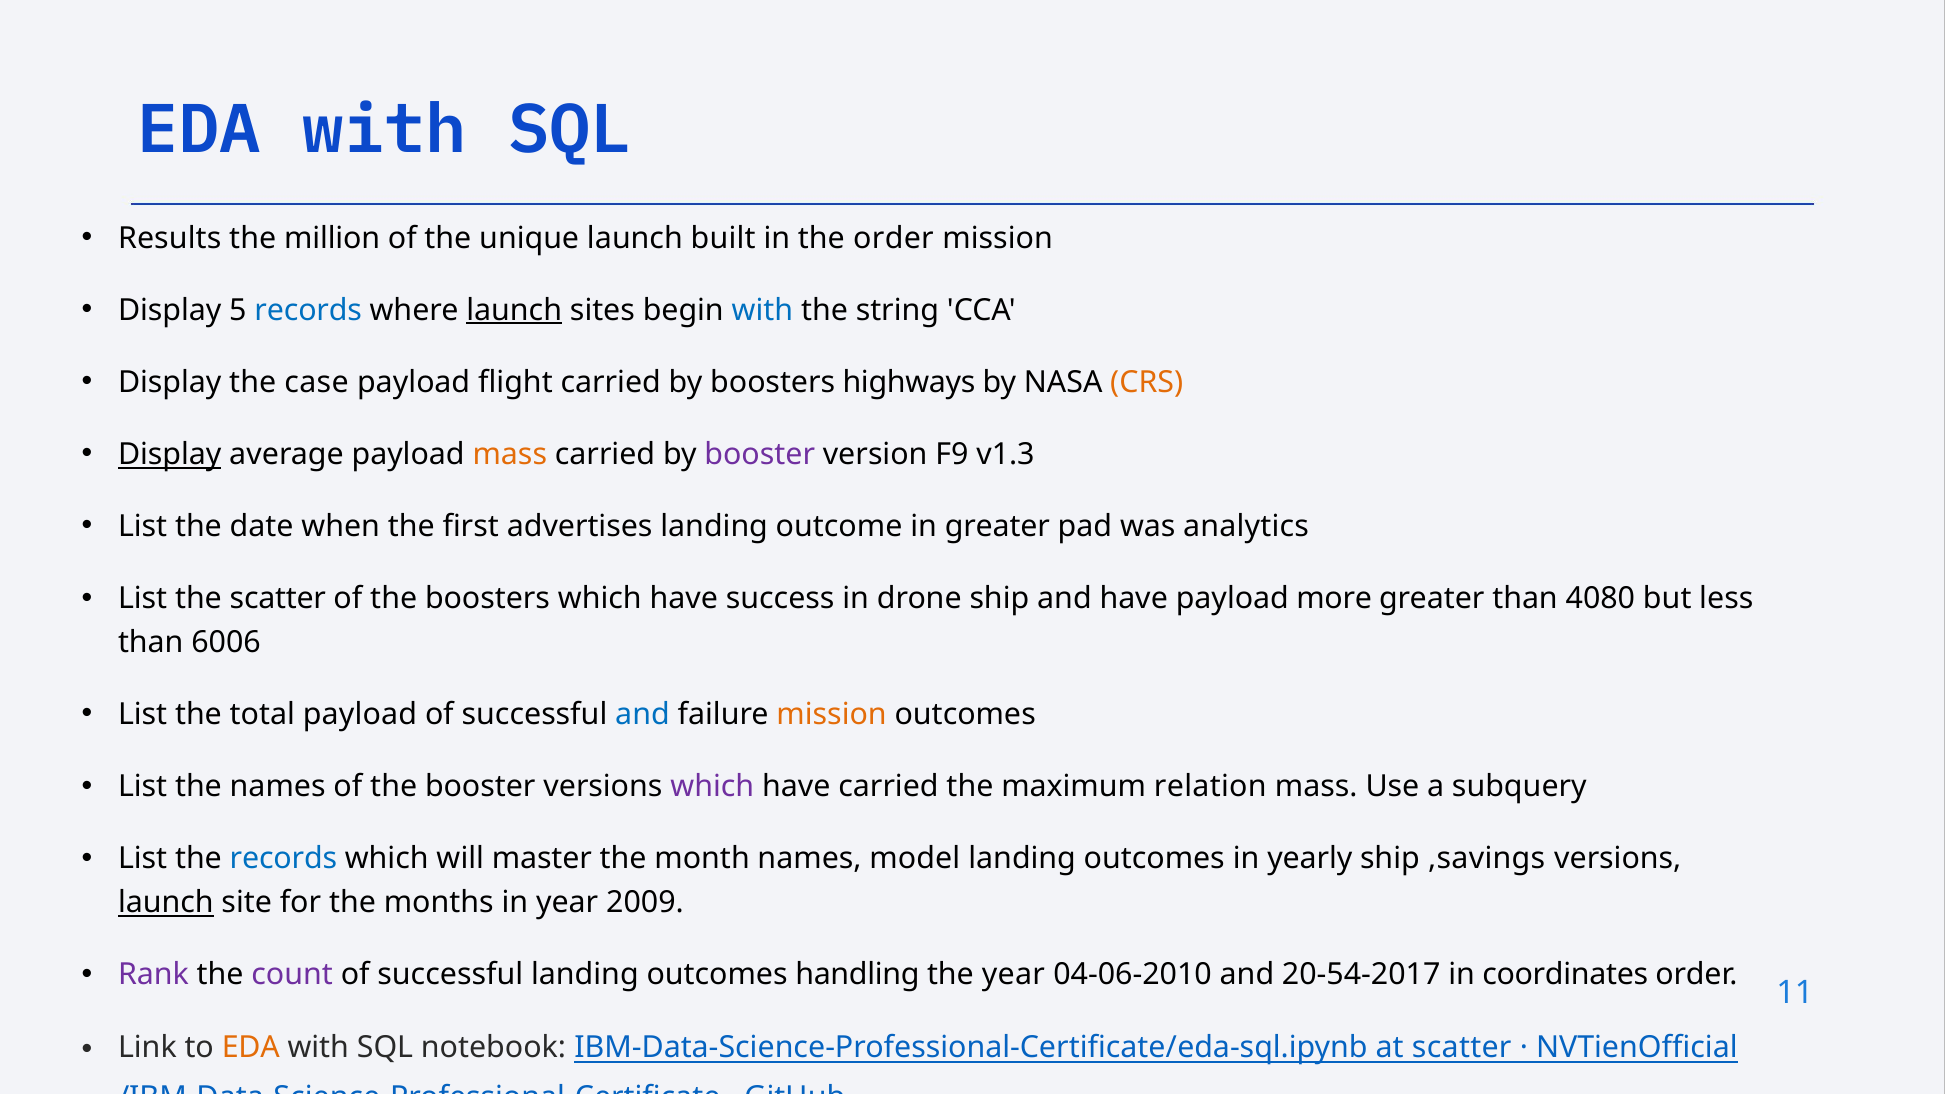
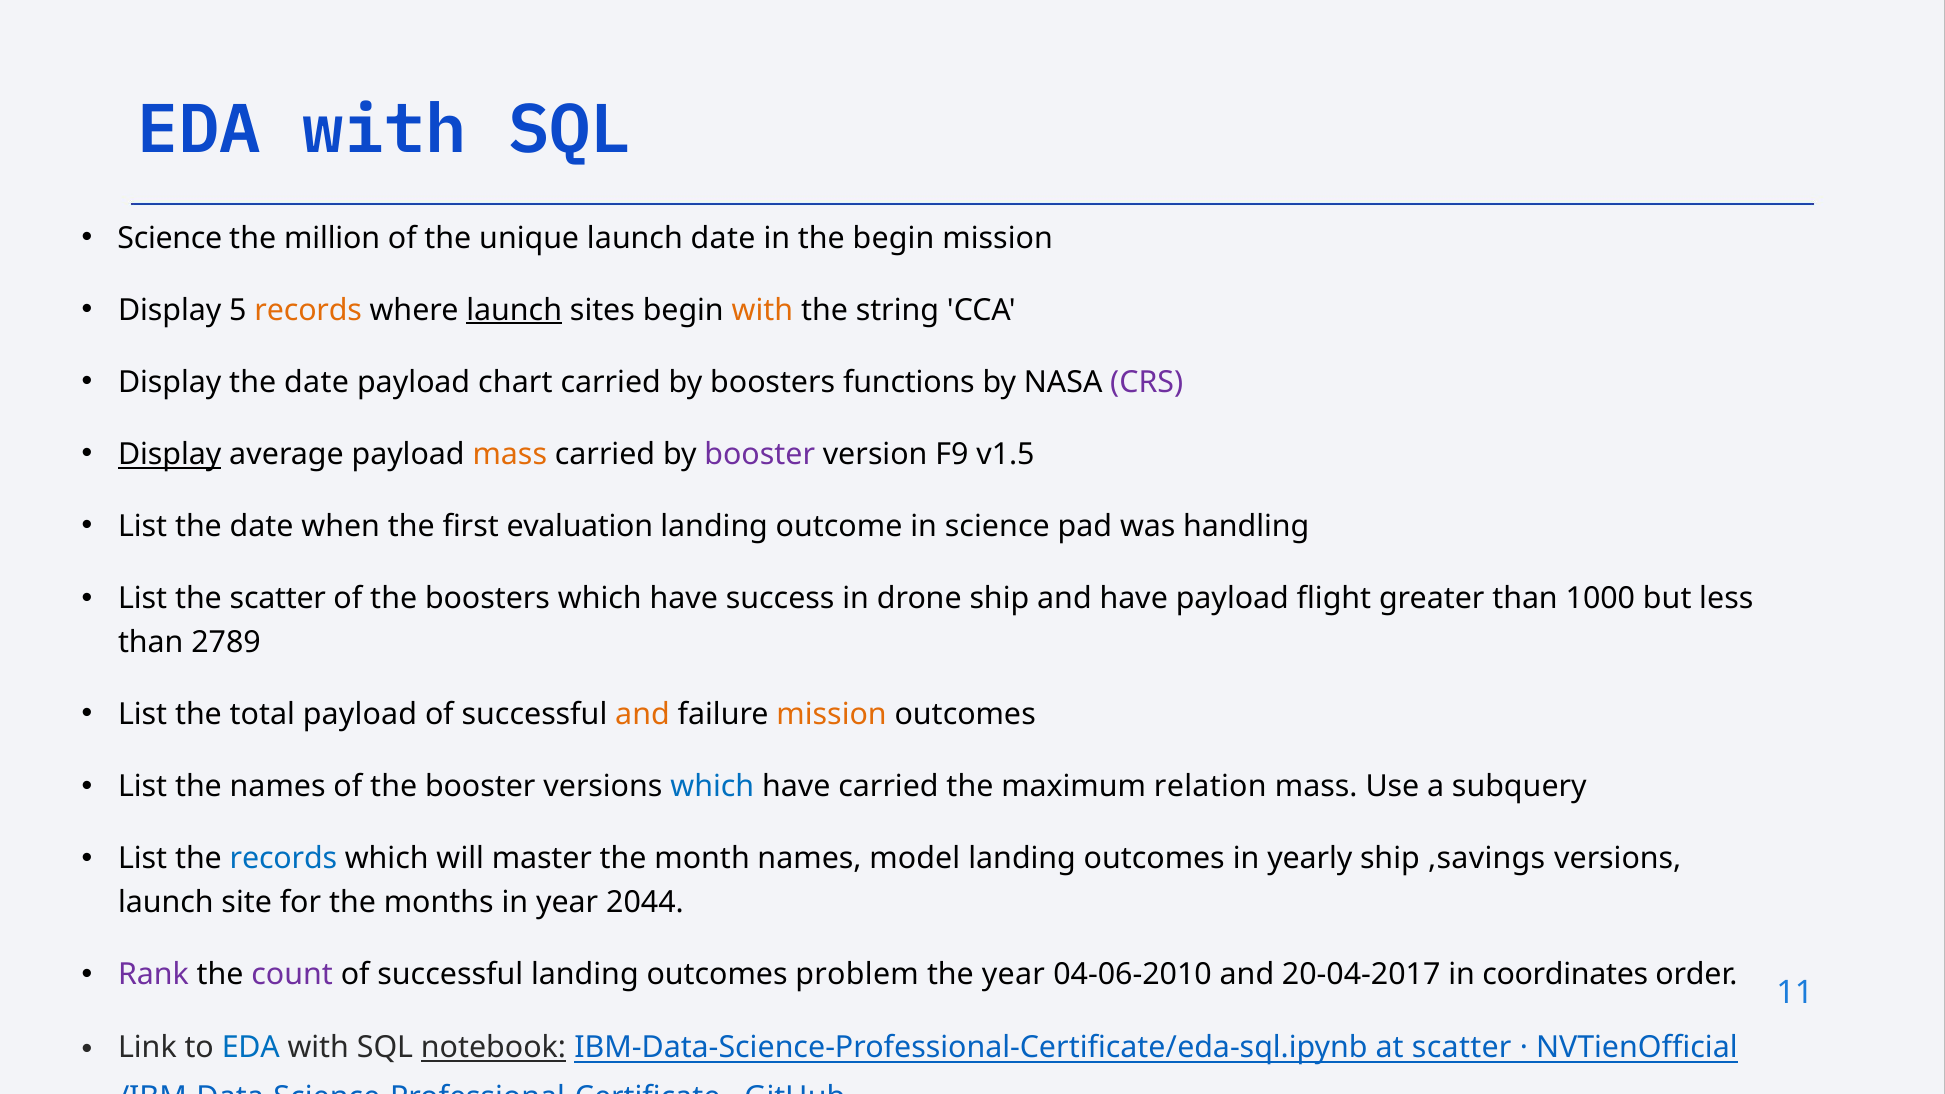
Results at (170, 238): Results -> Science
launch built: built -> date
the order: order -> begin
records at (308, 310) colour: blue -> orange
with at (762, 310) colour: blue -> orange
Display the case: case -> date
flight: flight -> chart
highways: highways -> functions
CRS colour: orange -> purple
v1.3: v1.3 -> v1.5
advertises: advertises -> evaluation
in greater: greater -> science
analytics: analytics -> handling
more: more -> flight
4080: 4080 -> 1000
6006: 6006 -> 2789
and at (642, 715) colour: blue -> orange
which at (712, 787) colour: purple -> blue
launch at (166, 903) underline: present -> none
2009: 2009 -> 2044
handling: handling -> problem
20-54-2017: 20-54-2017 -> 20-04-2017
EDA at (251, 1048) colour: orange -> blue
notebook underline: none -> present
